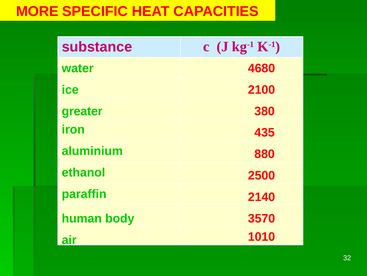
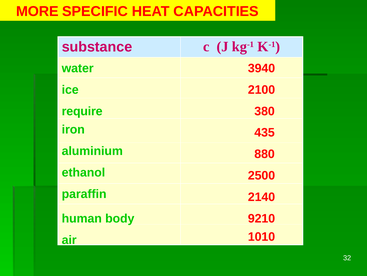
4680: 4680 -> 3940
greater: greater -> require
3570: 3570 -> 9210
